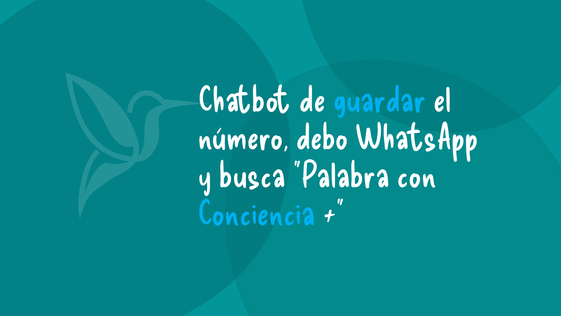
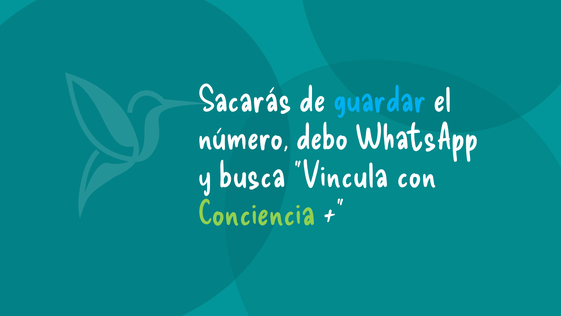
Chatbot: Chatbot -> Sacarás
Palabra: Palabra -> Vincula
Conciencia colour: light blue -> light green
